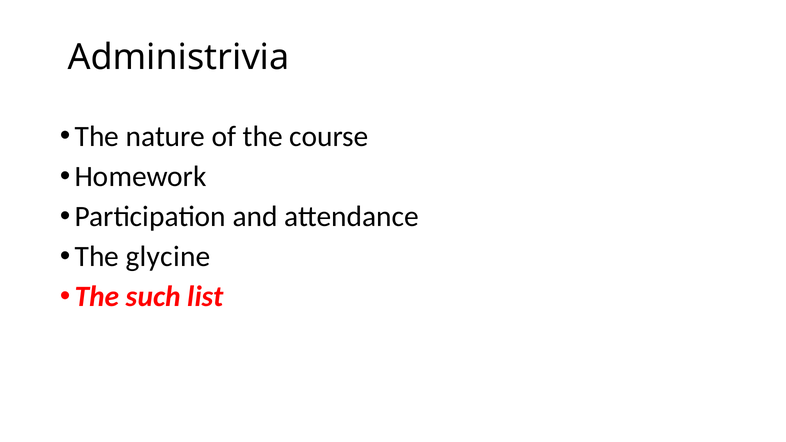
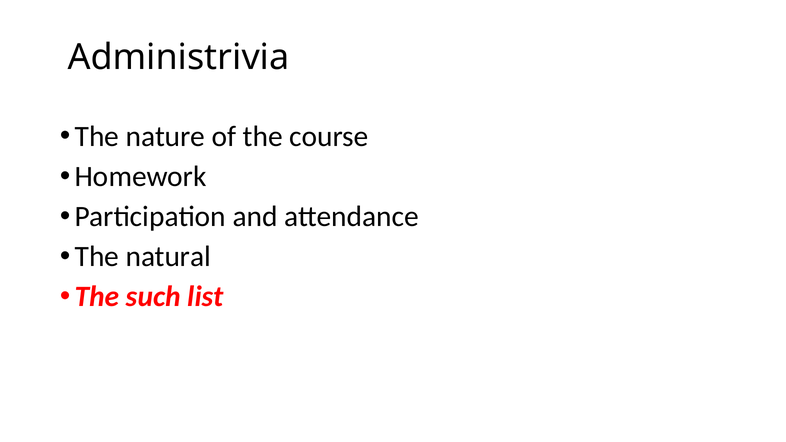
glycine: glycine -> natural
